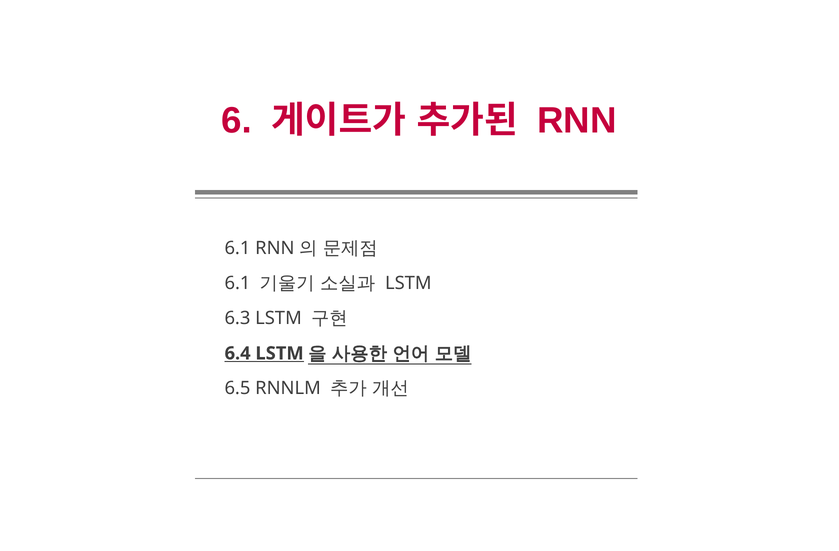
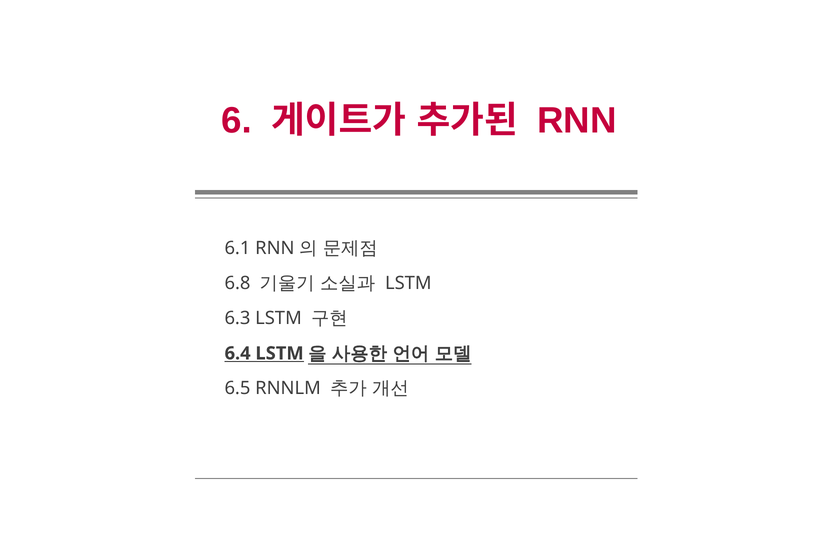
6.1 at (238, 283): 6.1 -> 6.8
